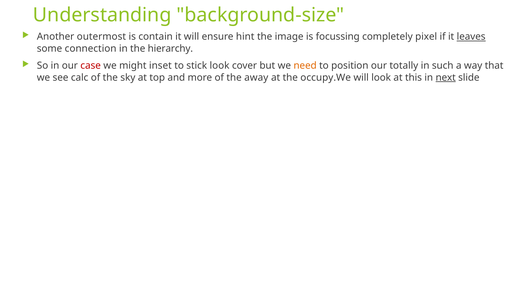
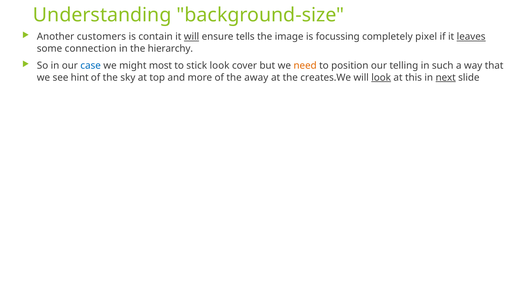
outermost: outermost -> customers
will at (192, 37) underline: none -> present
hint: hint -> tells
case colour: red -> blue
inset: inset -> most
totally: totally -> telling
calc: calc -> hint
occupy.We: occupy.We -> creates.We
look at (381, 78) underline: none -> present
